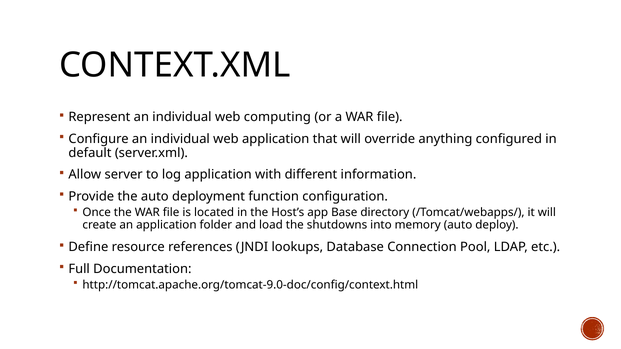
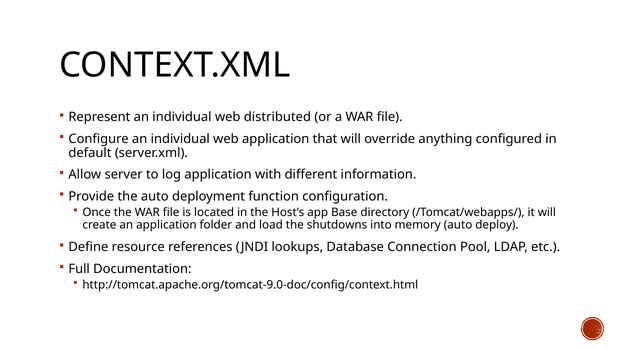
computing: computing -> distributed
